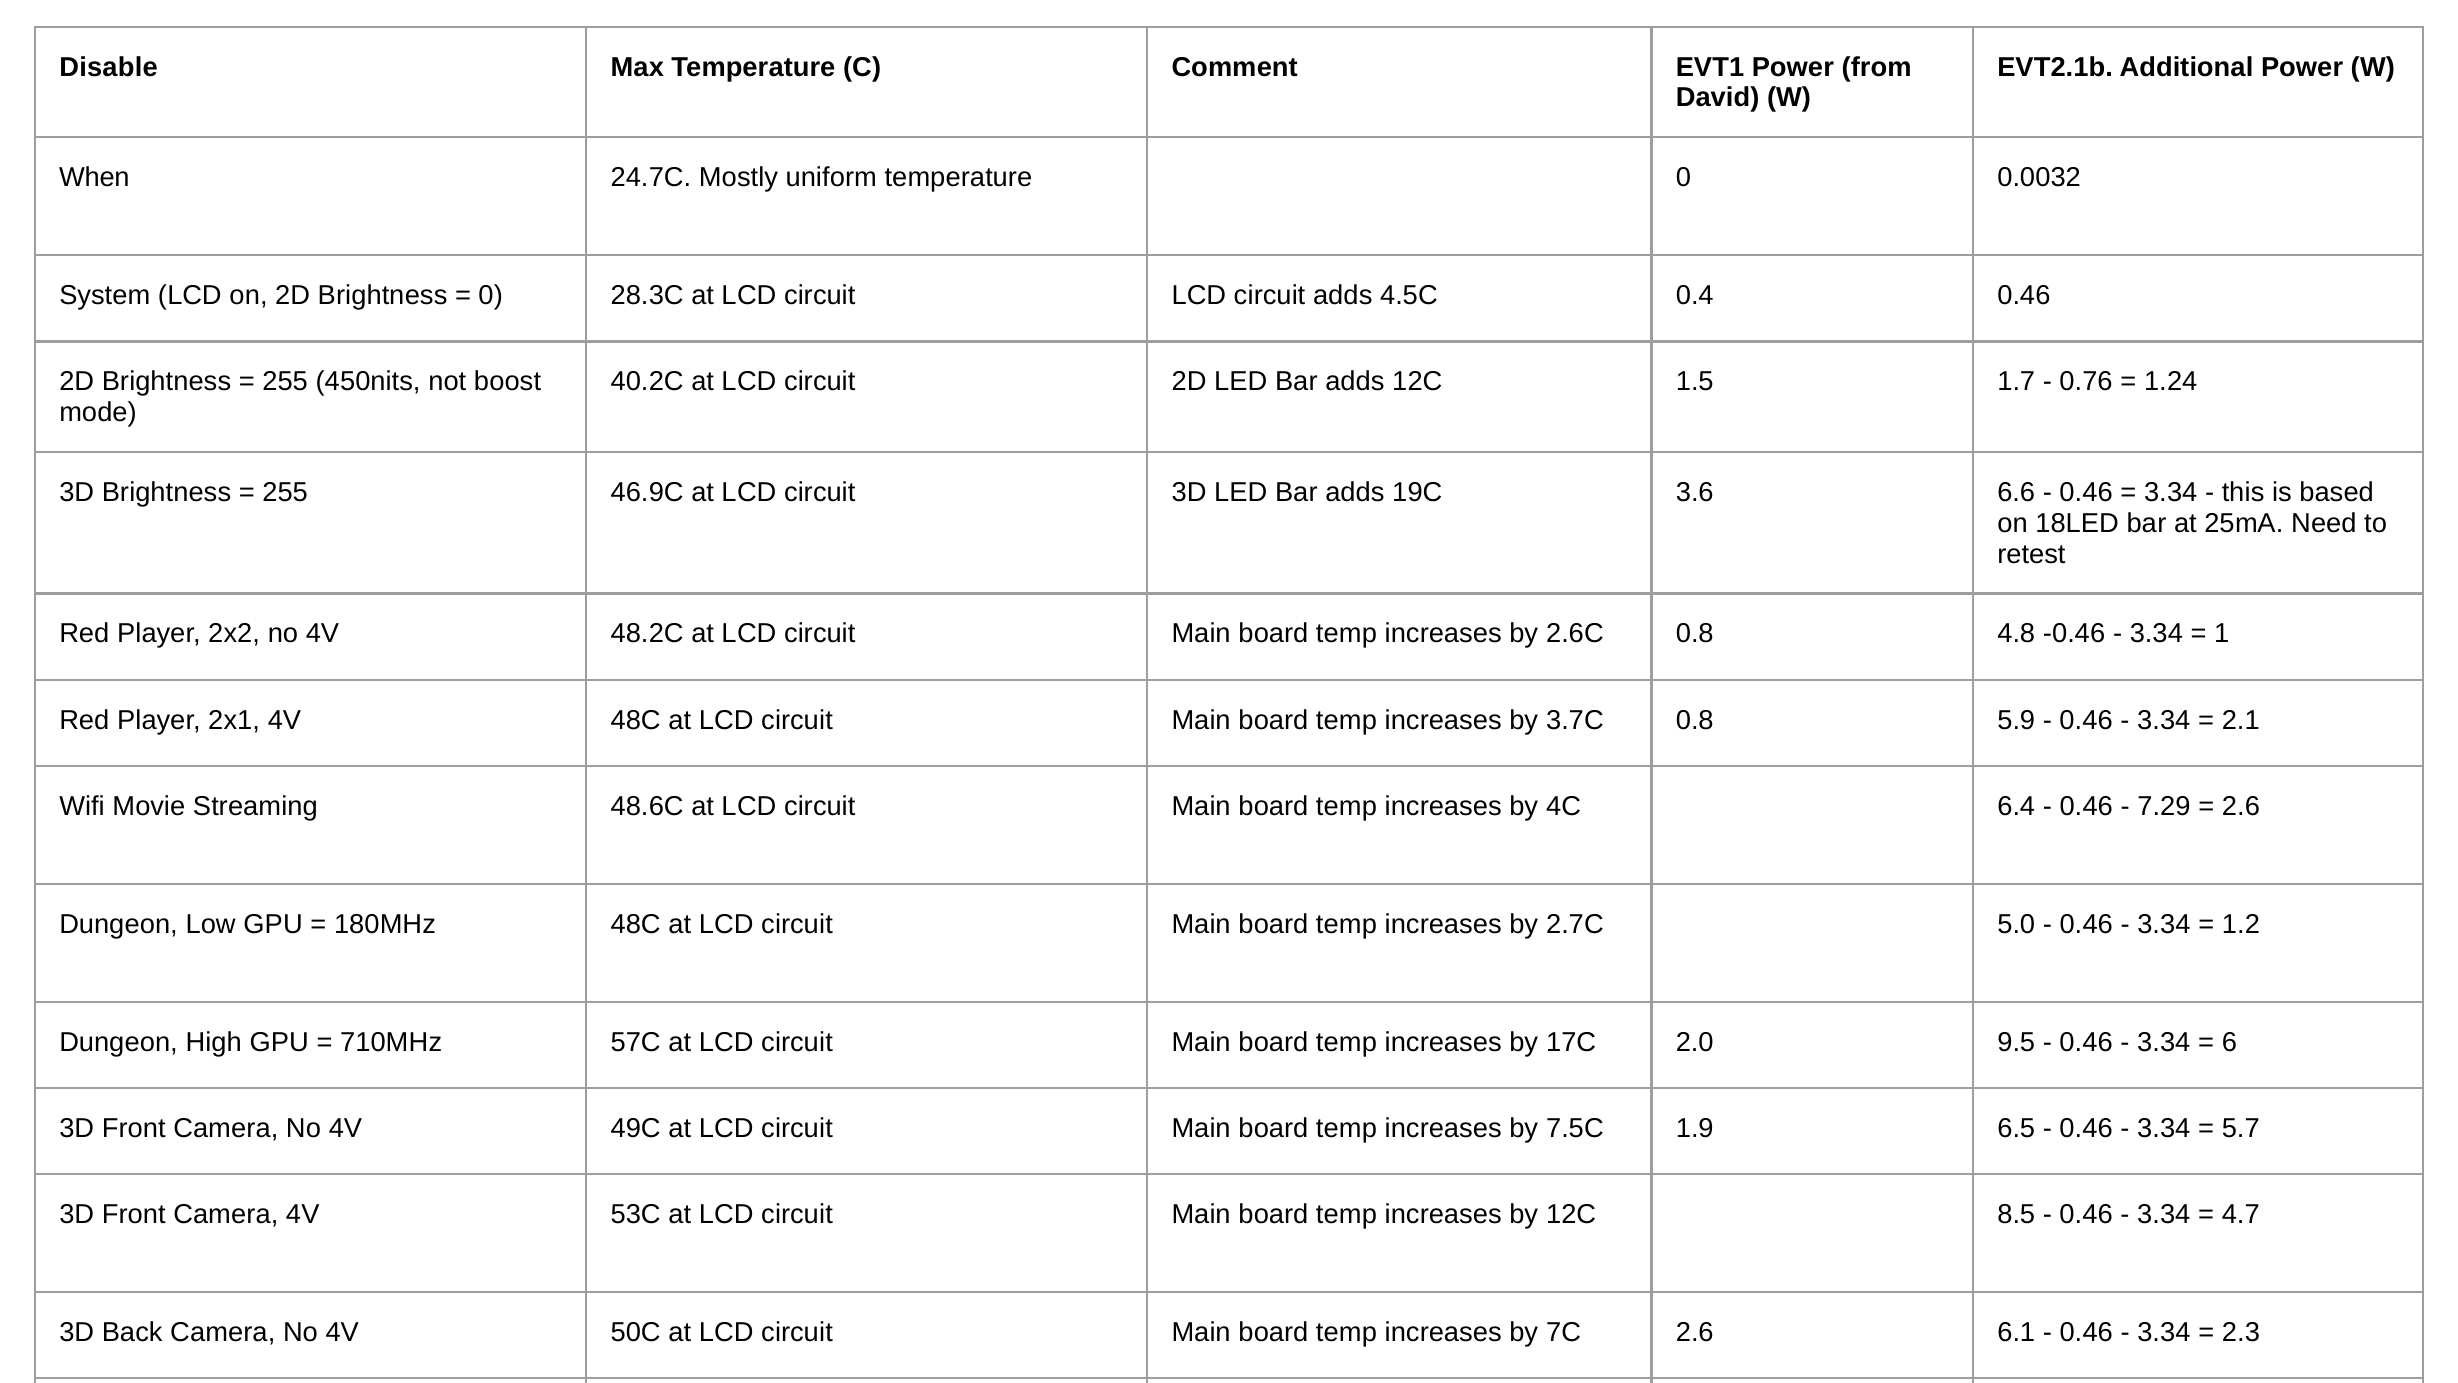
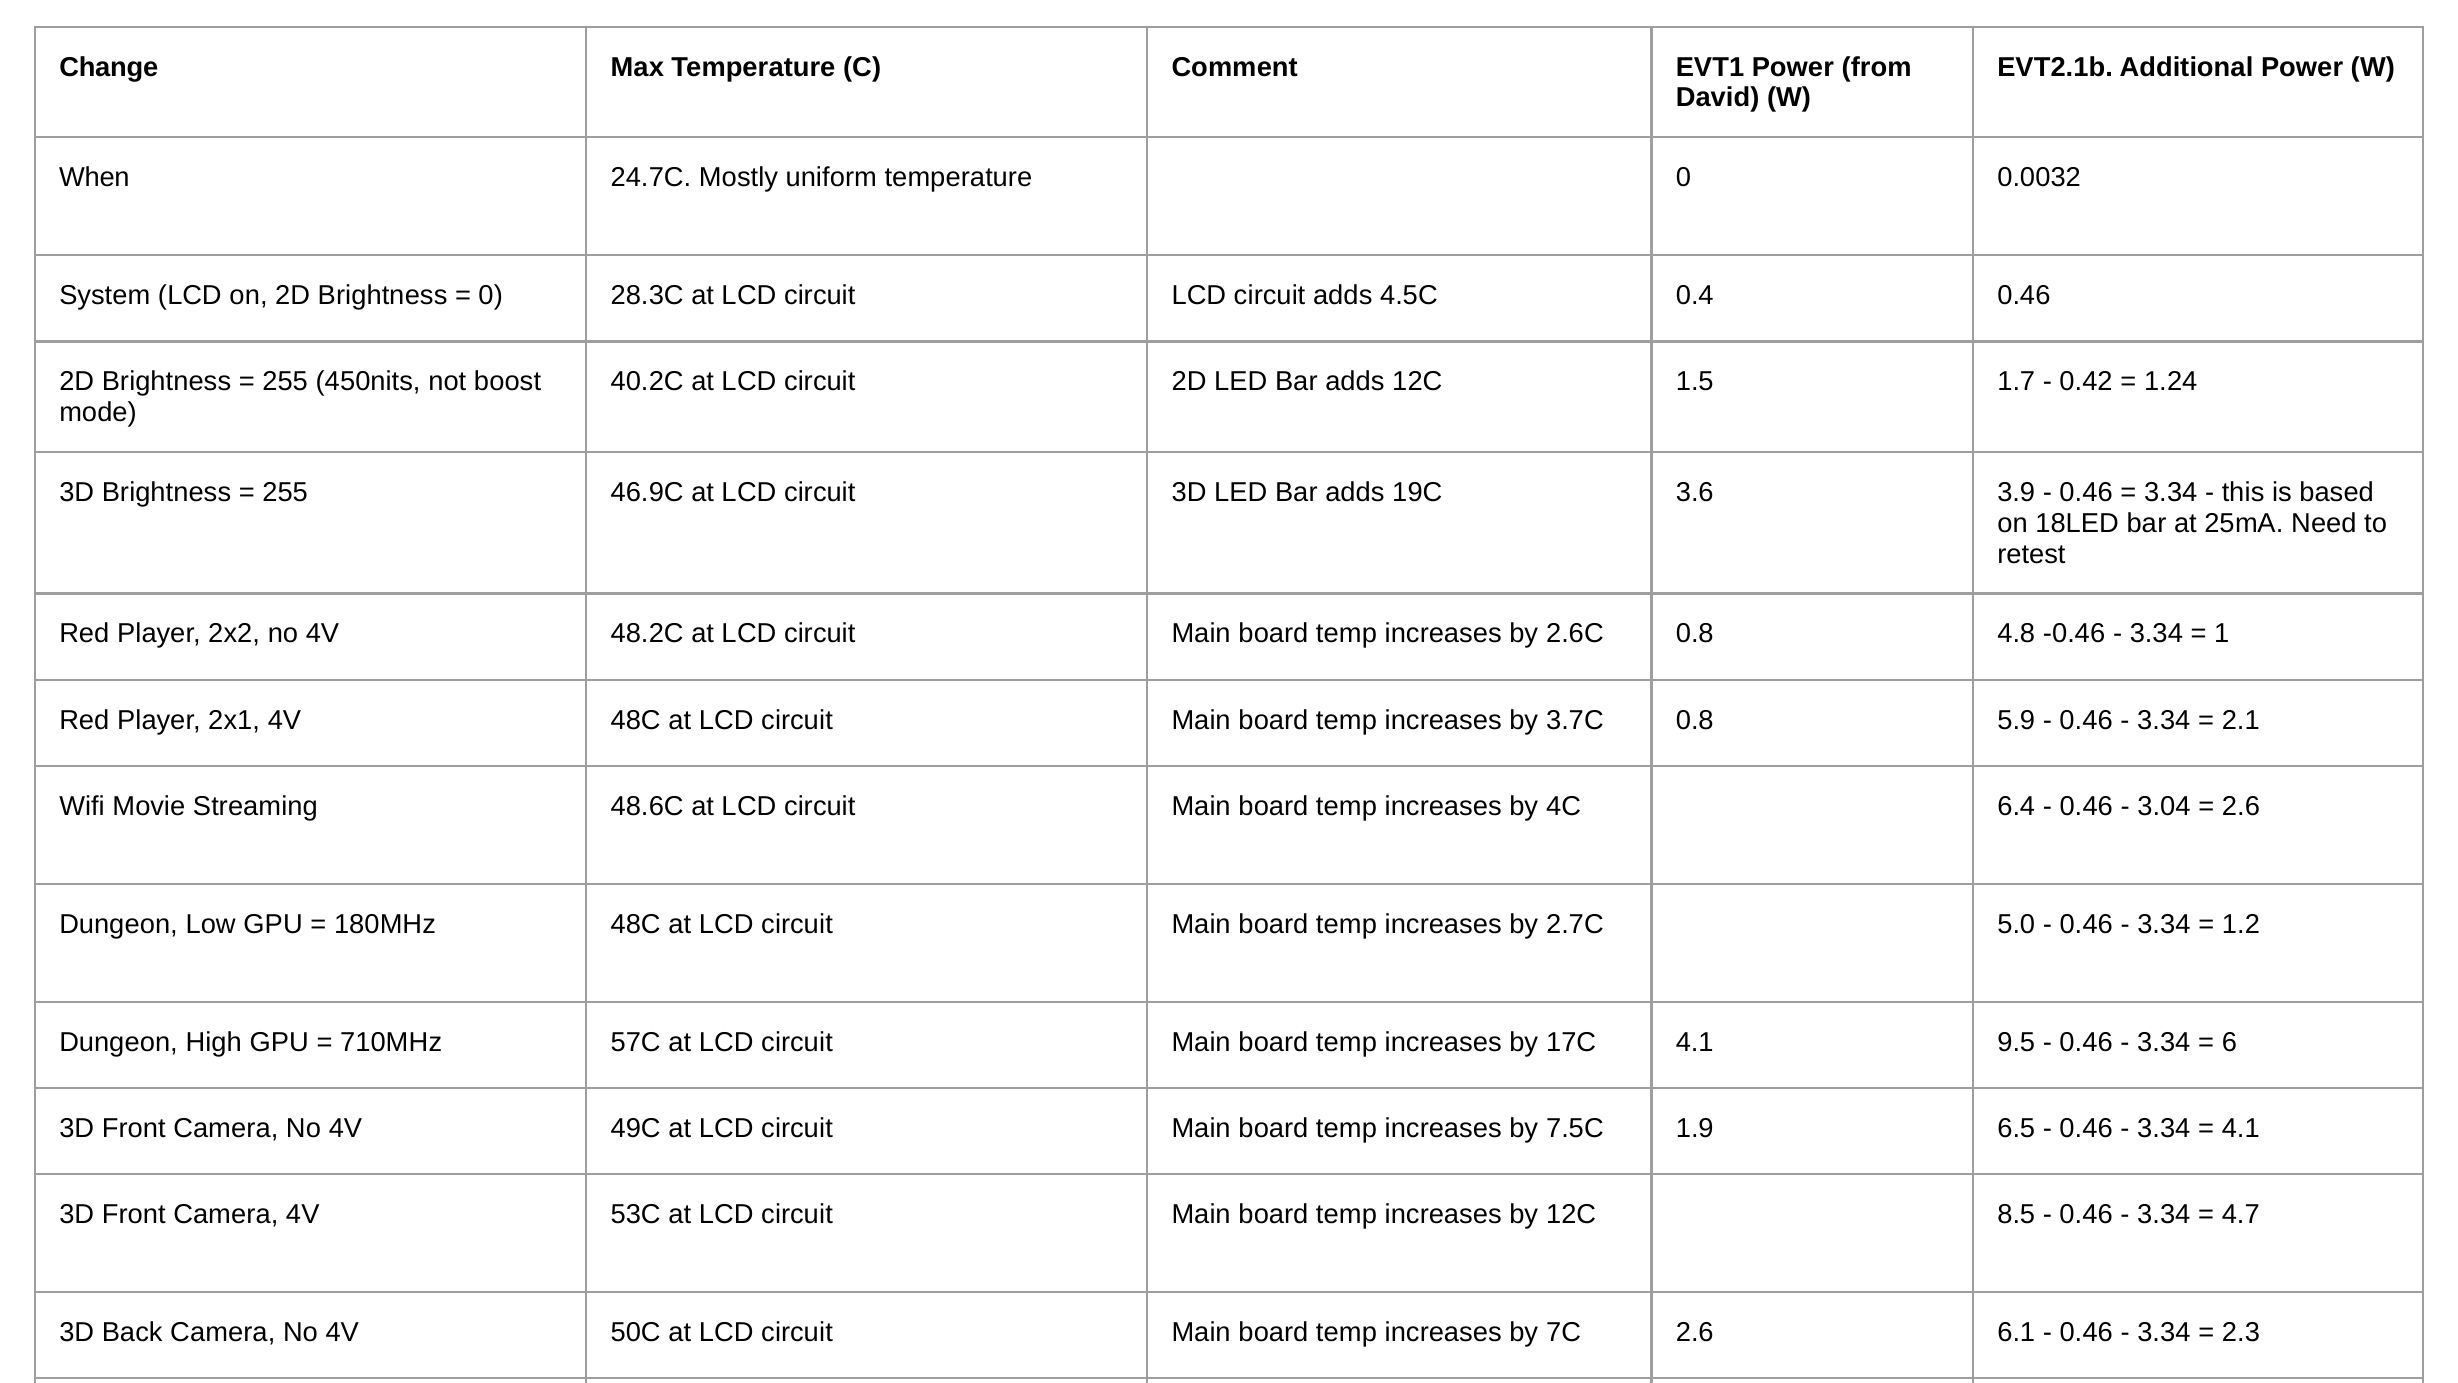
Disable: Disable -> Change
0.76: 0.76 -> 0.42
6.6: 6.6 -> 3.9
7.29: 7.29 -> 3.04
17C 2.0: 2.0 -> 4.1
5.7 at (2241, 1128): 5.7 -> 4.1
